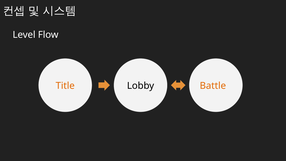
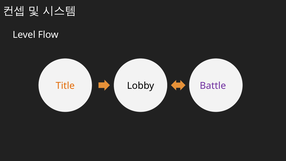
Battle colour: orange -> purple
